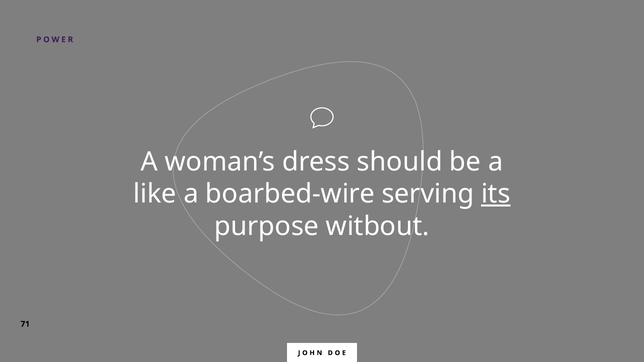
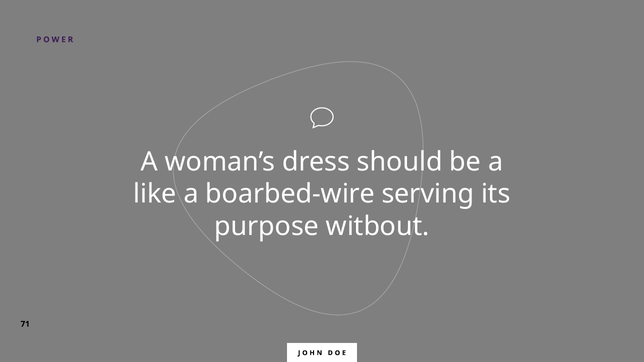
its underline: present -> none
